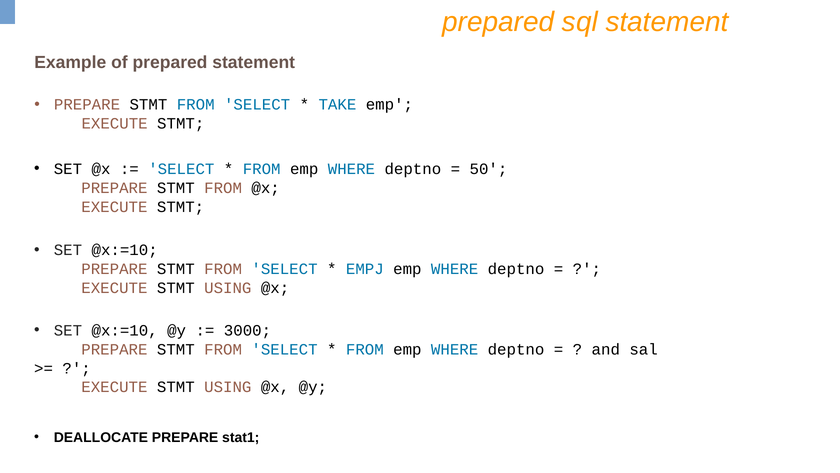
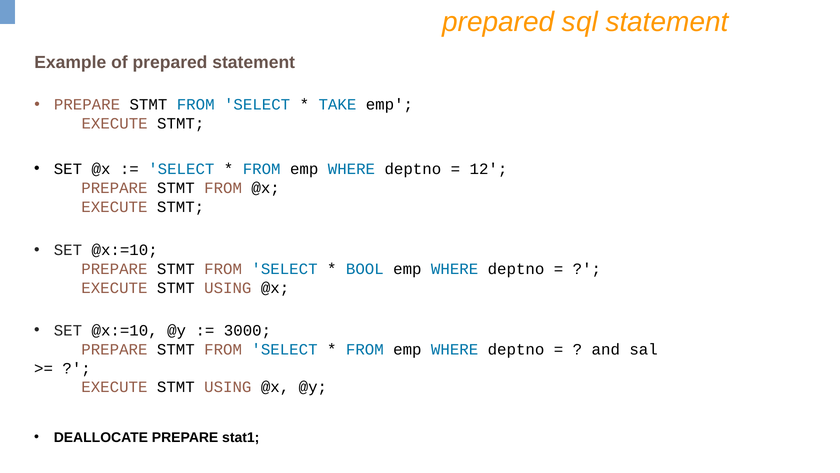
50: 50 -> 12
EMPJ: EMPJ -> BOOL
